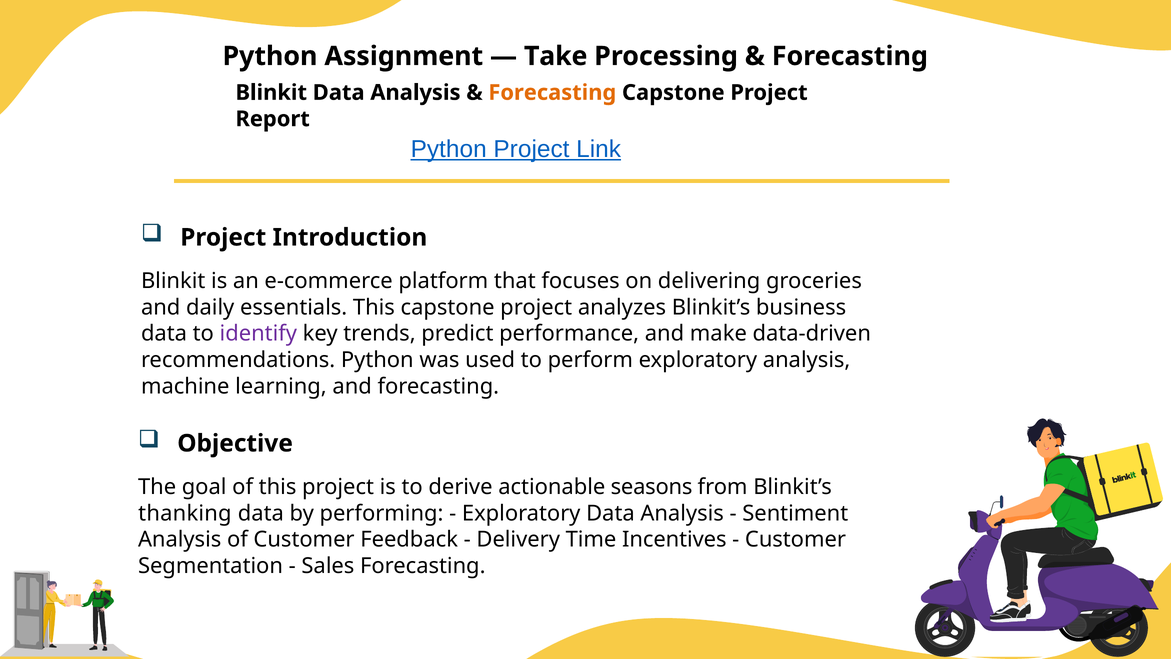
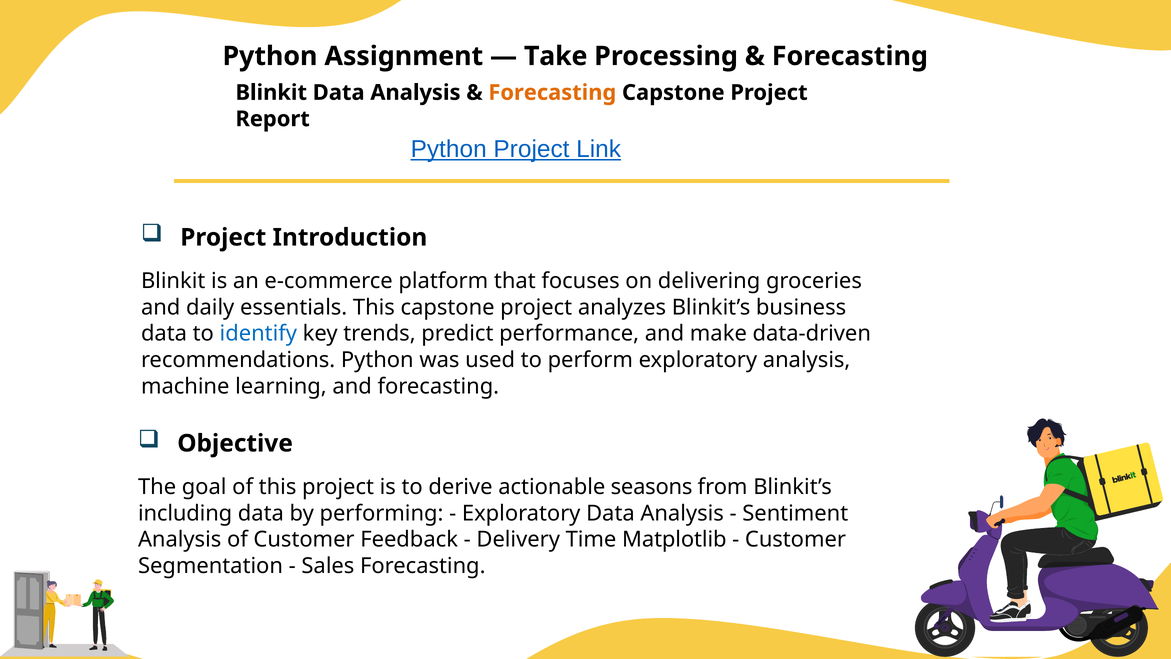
identify colour: purple -> blue
thanking: thanking -> including
Incentives: Incentives -> Matplotlib
